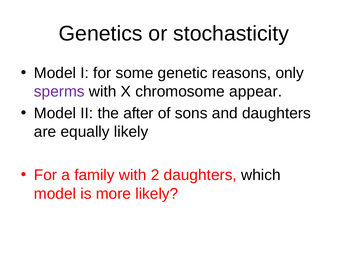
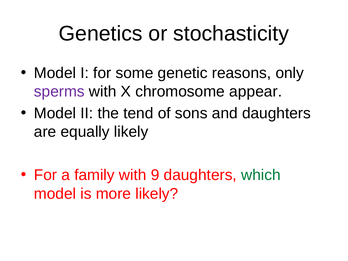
after: after -> tend
2: 2 -> 9
which colour: black -> green
